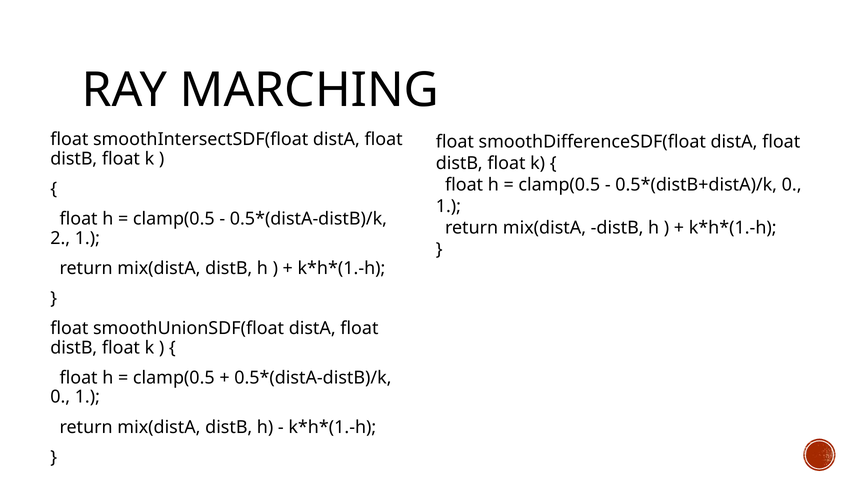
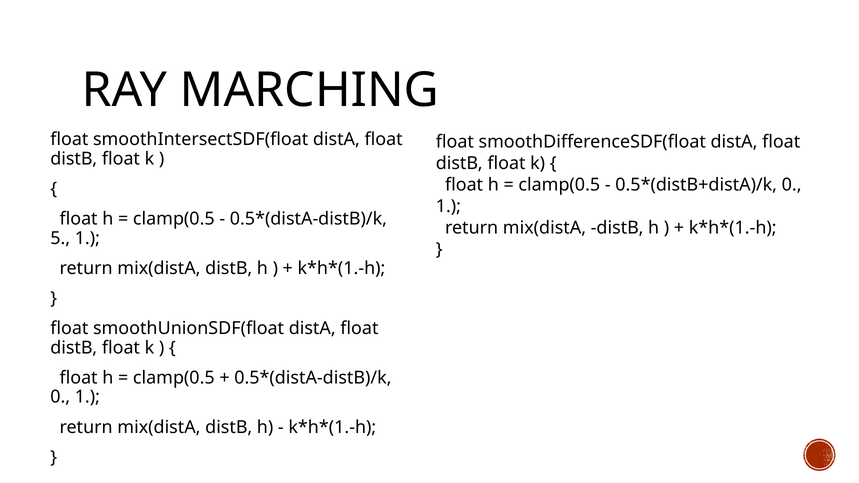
2: 2 -> 5
